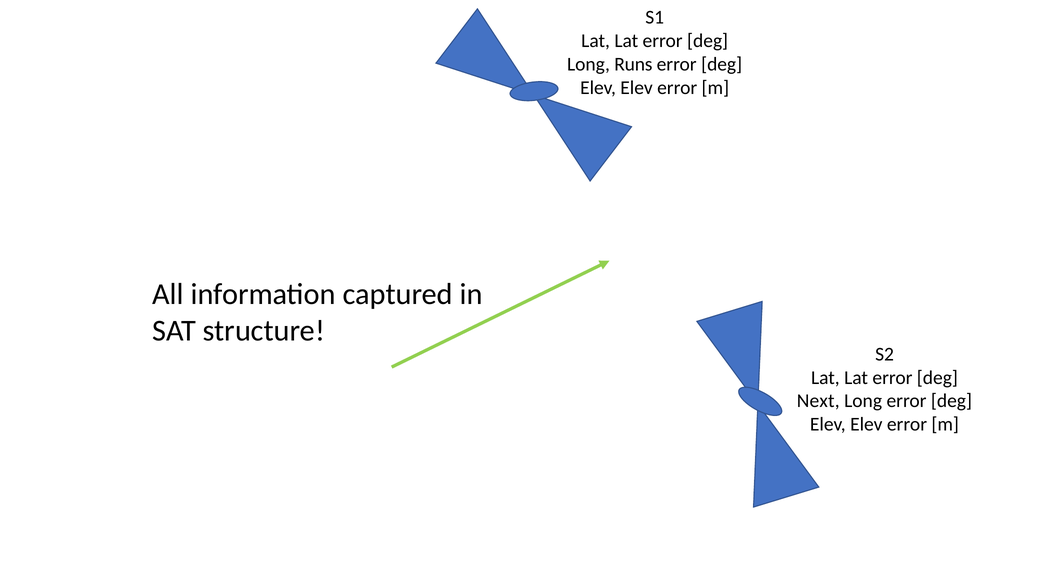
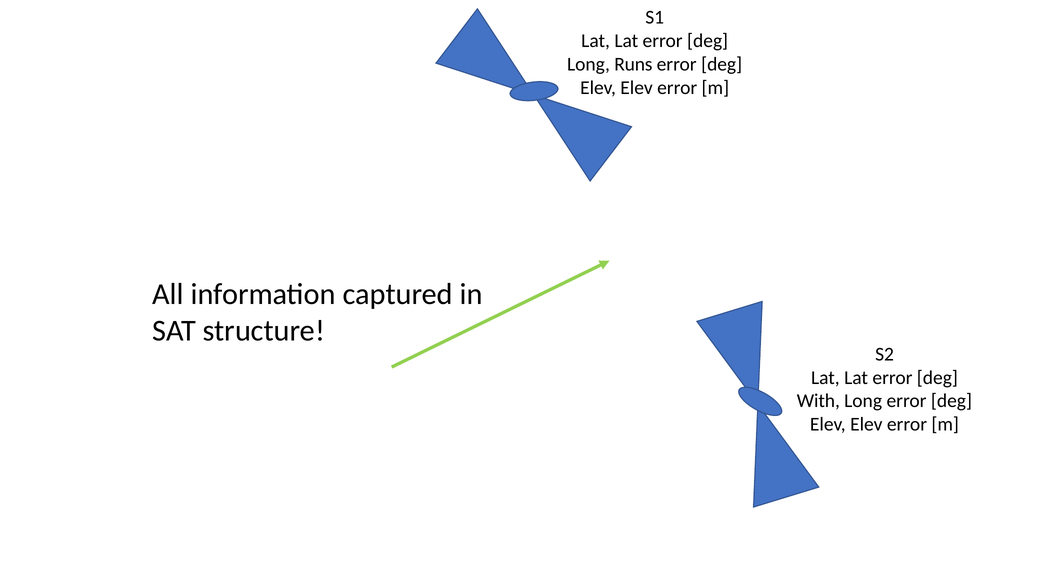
Next: Next -> With
